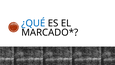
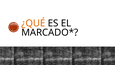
¿QUÉ colour: blue -> orange
